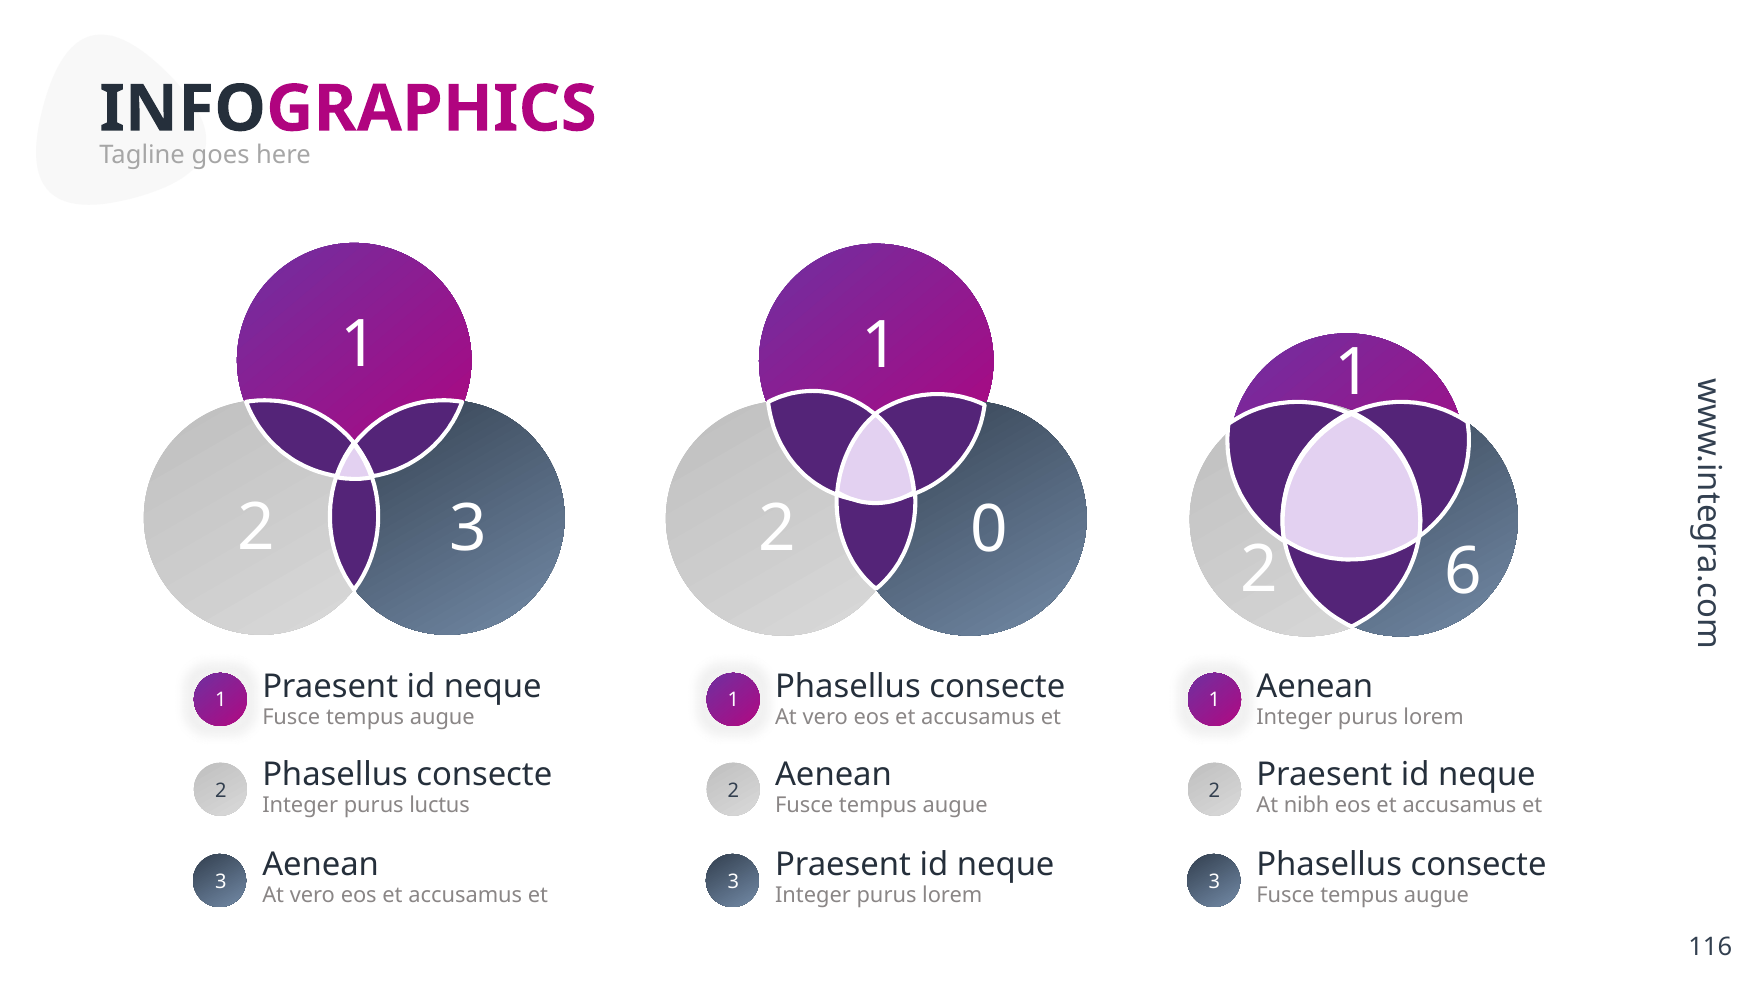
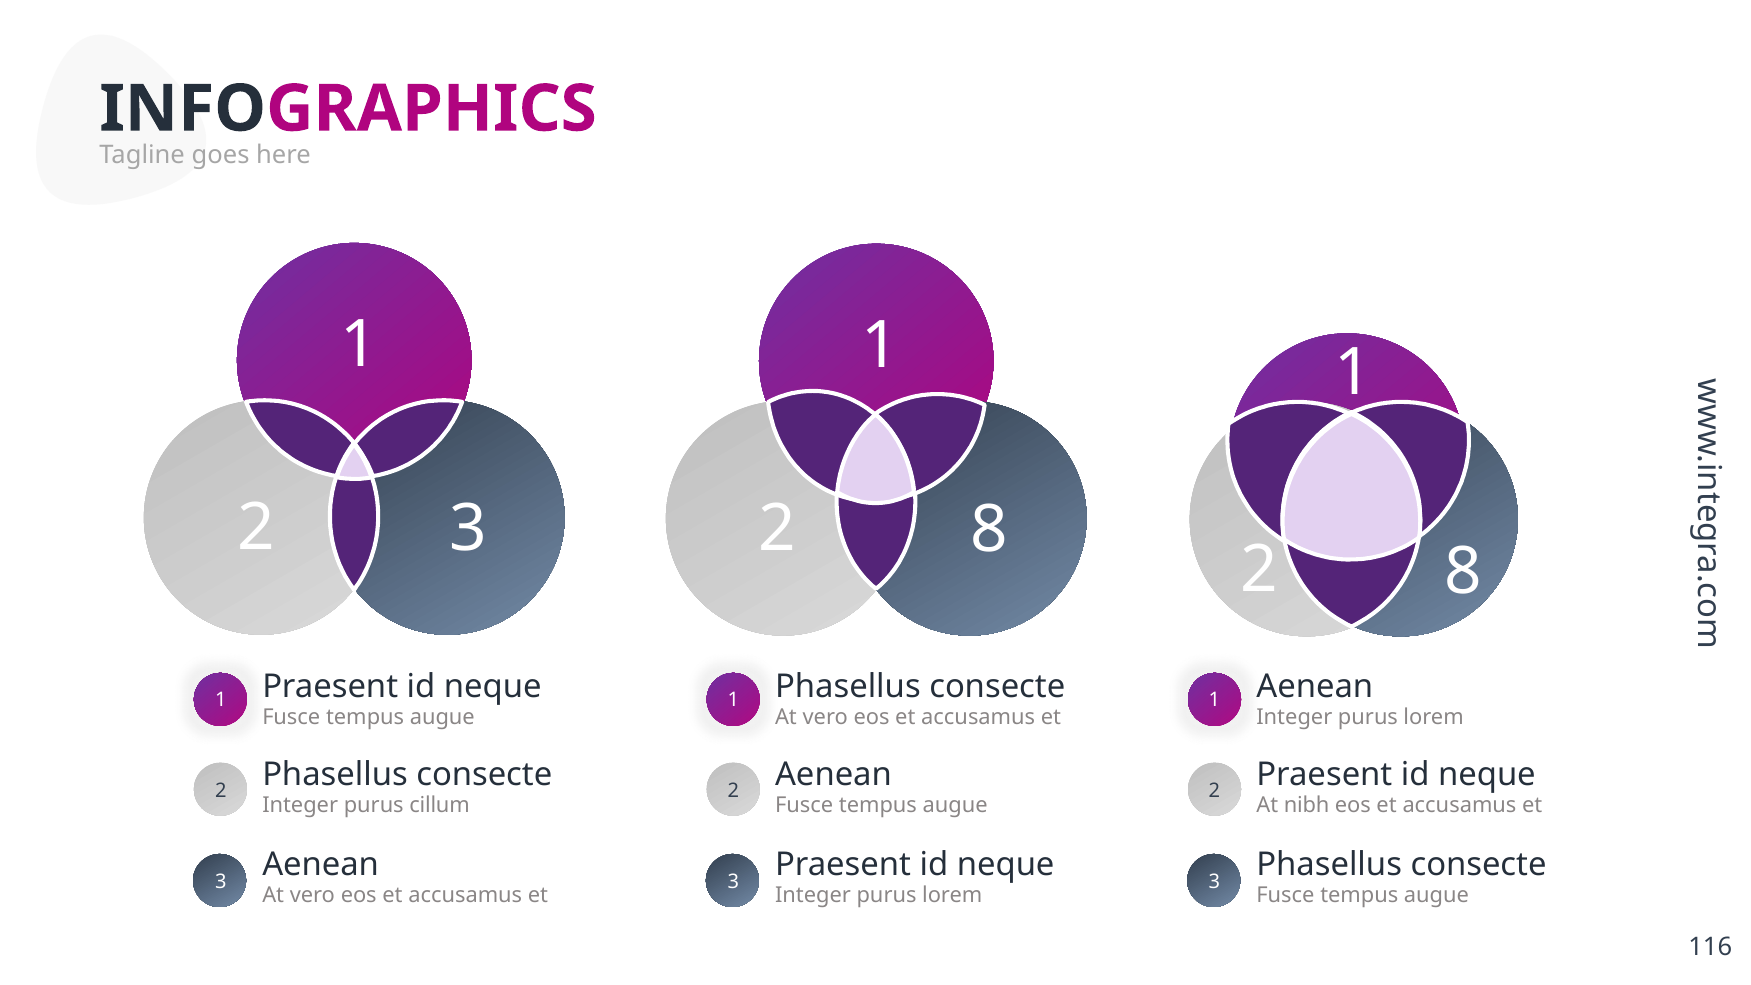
0 at (989, 530): 0 -> 8
6 at (1464, 572): 6 -> 8
luctus: luctus -> cillum
